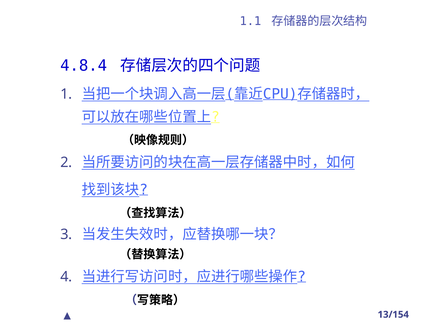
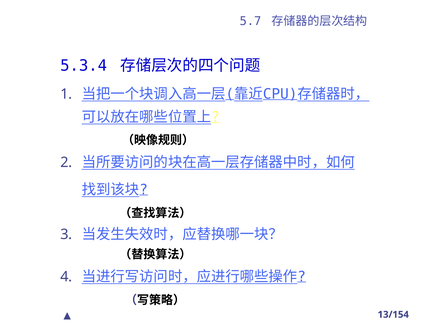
1.1: 1.1 -> 5.7
4.8.4: 4.8.4 -> 5.3.4
